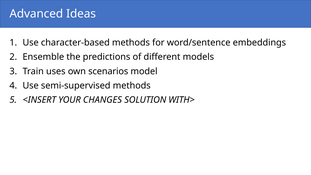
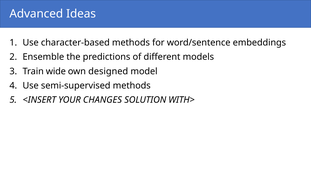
uses: uses -> wide
scenarios: scenarios -> designed
